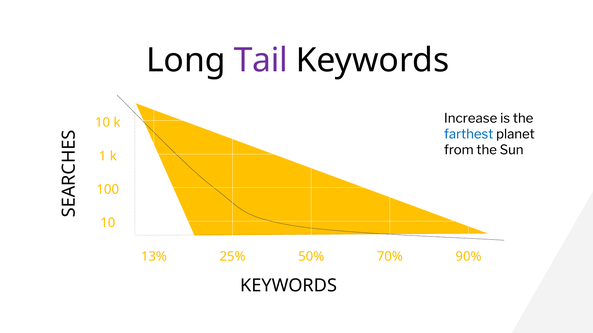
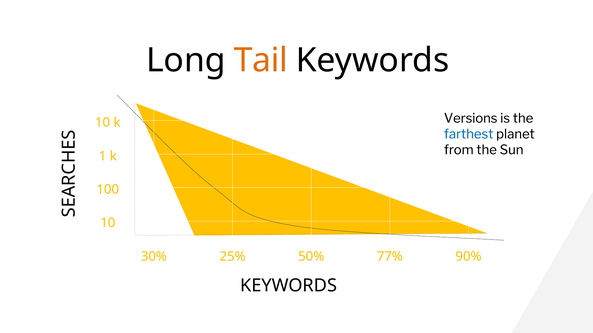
Tail colour: purple -> orange
Increase: Increase -> Versions
13%: 13% -> 30%
70%: 70% -> 77%
